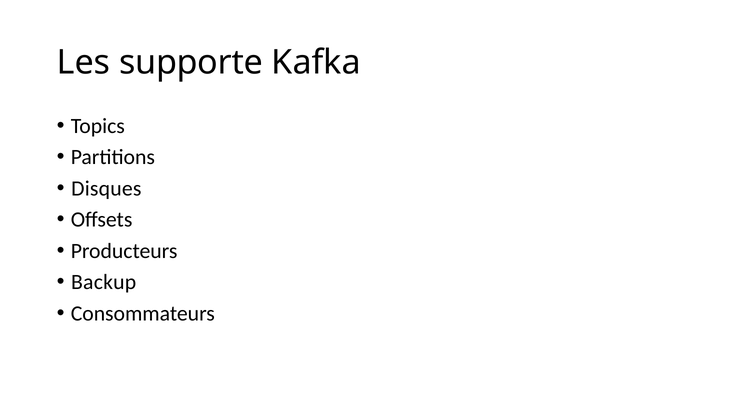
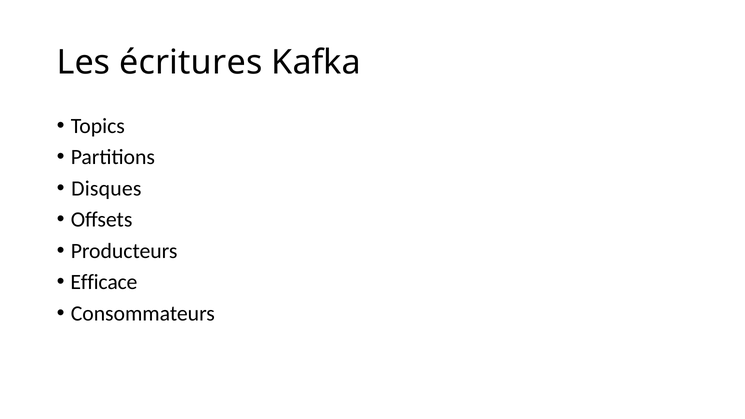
supporte: supporte -> écritures
Backup: Backup -> Efficace
